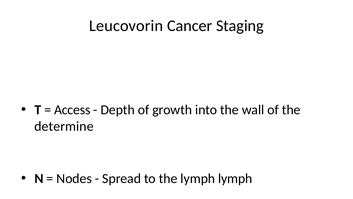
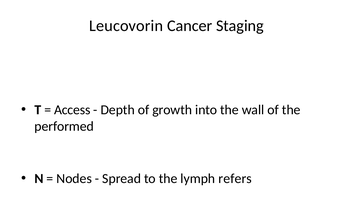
determine: determine -> performed
lymph lymph: lymph -> refers
